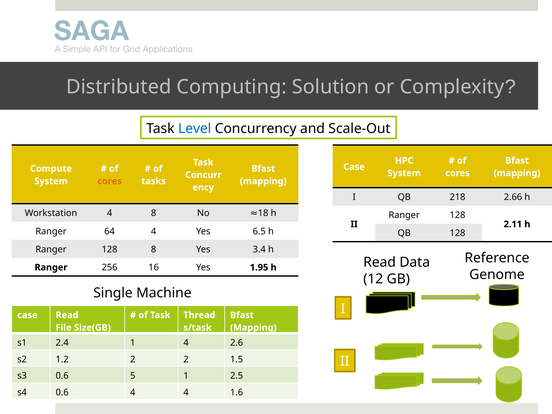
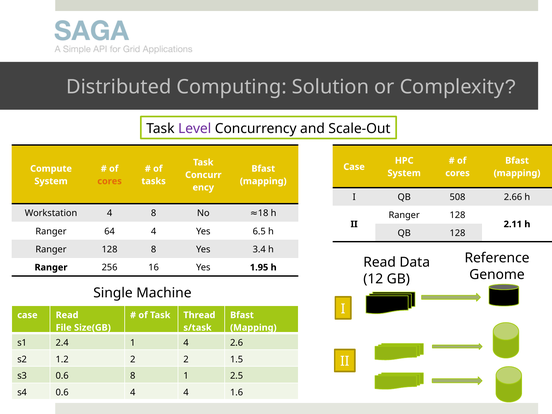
Level colour: blue -> purple
218: 218 -> 508
0.6 5: 5 -> 8
